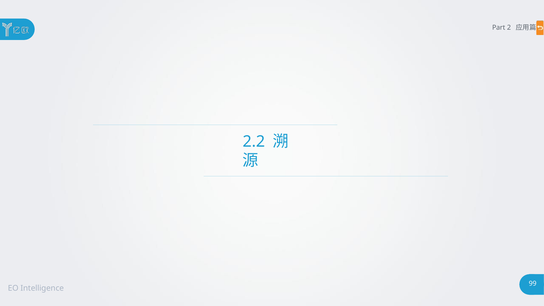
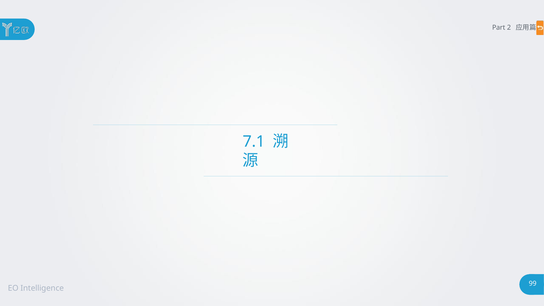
2.2: 2.2 -> 7.1
